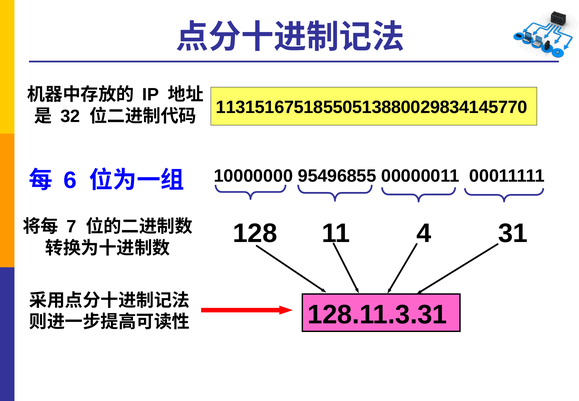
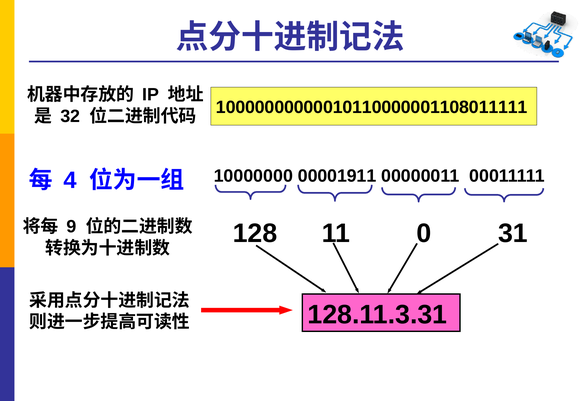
11315167518550513880029834145770: 11315167518550513880029834145770 -> 10000000000010110000001108011111
95496855: 95496855 -> 00001911
6: 6 -> 4
7: 7 -> 9
4: 4 -> 0
